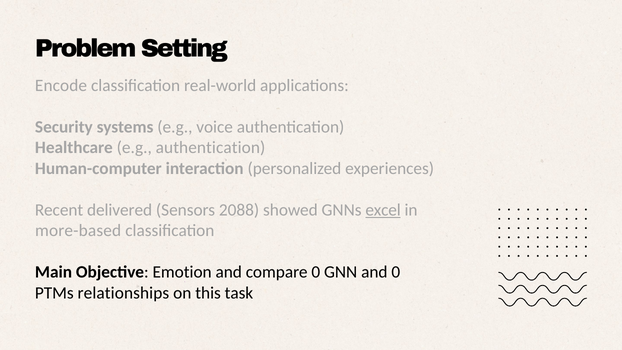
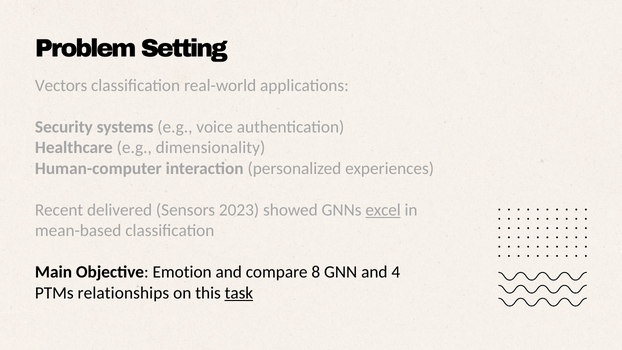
Encode: Encode -> Vectors
e.g authentication: authentication -> dimensionality
2088: 2088 -> 2023
more-based: more-based -> mean-based
compare 0: 0 -> 8
and 0: 0 -> 4
task underline: none -> present
